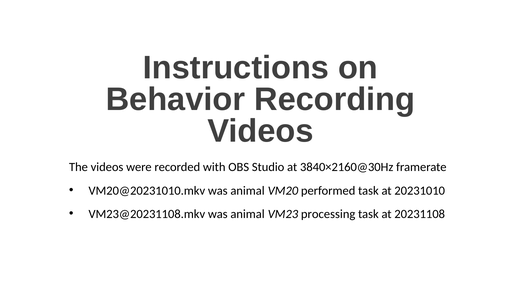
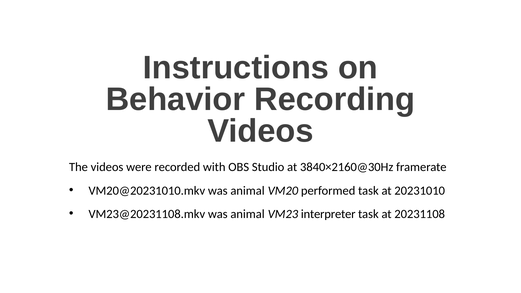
processing: processing -> interpreter
